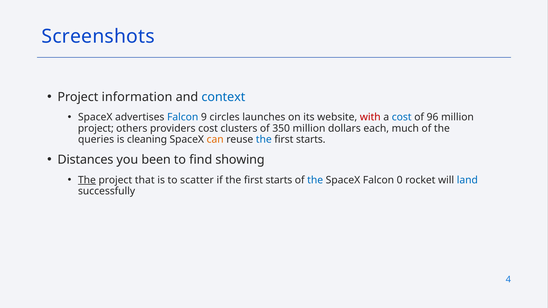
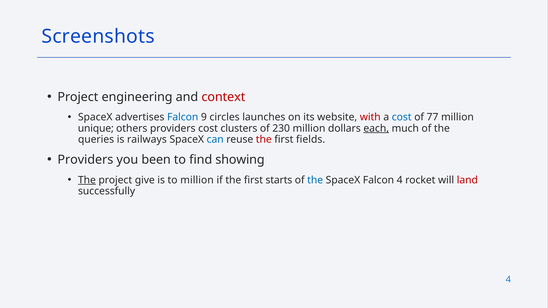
information: information -> engineering
context colour: blue -> red
96: 96 -> 77
project at (96, 128): project -> unique
350: 350 -> 230
each underline: none -> present
cleaning: cleaning -> railways
can colour: orange -> blue
the at (264, 139) colour: blue -> red
starts at (311, 139): starts -> fields
Distances at (85, 160): Distances -> Providers
that: that -> give
to scatter: scatter -> million
Falcon 0: 0 -> 4
land colour: blue -> red
